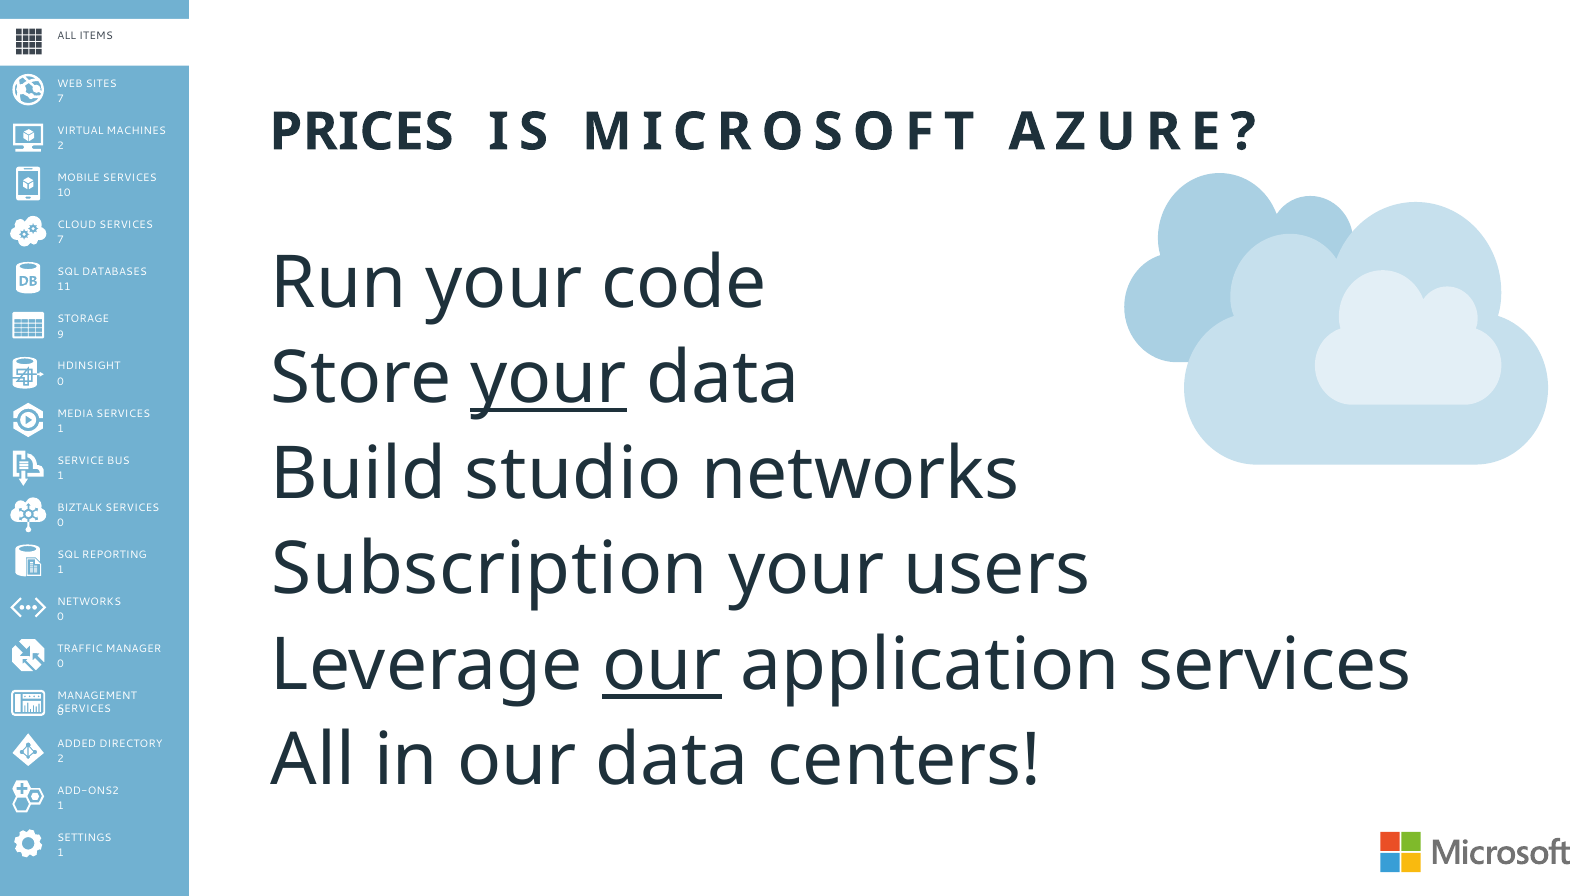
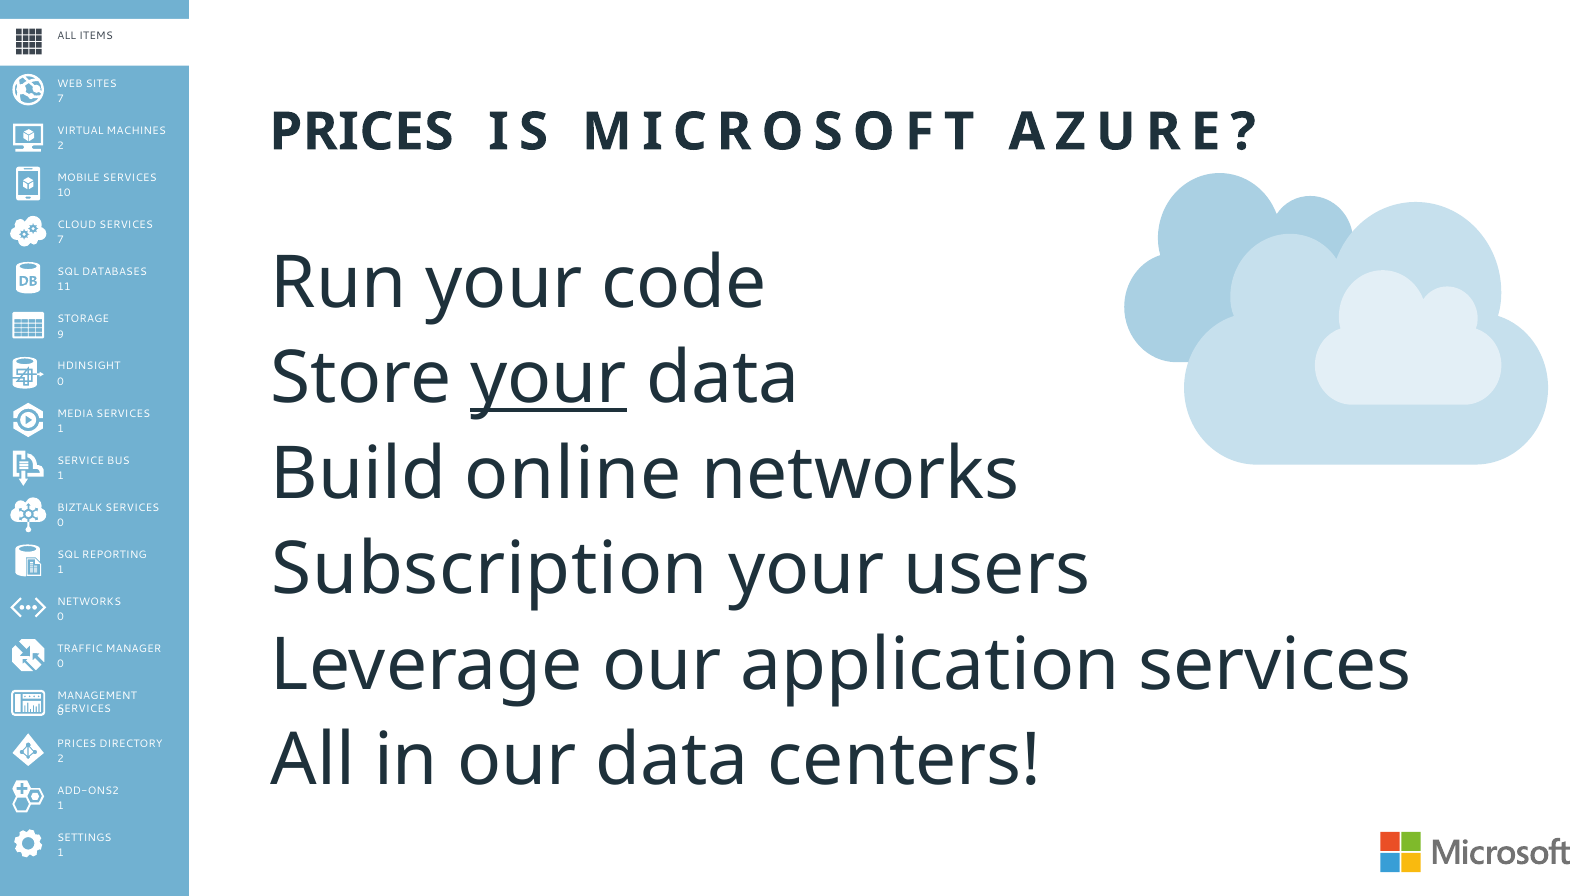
studio: studio -> online
our at (662, 666) underline: present -> none
ADDED at (77, 744): ADDED -> PRICES
